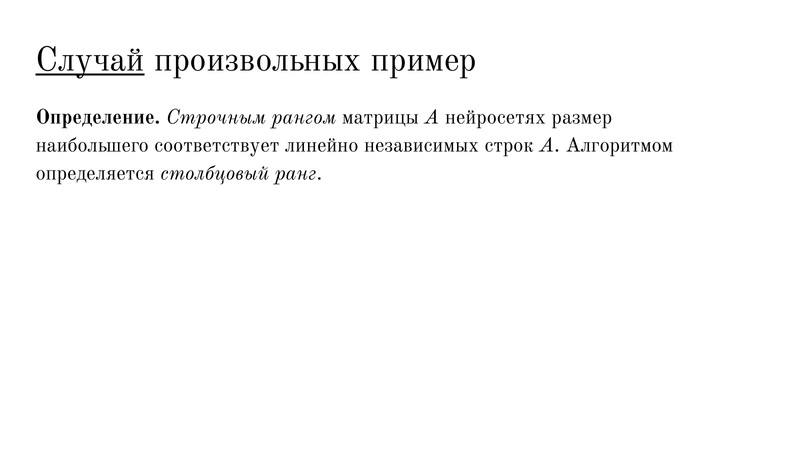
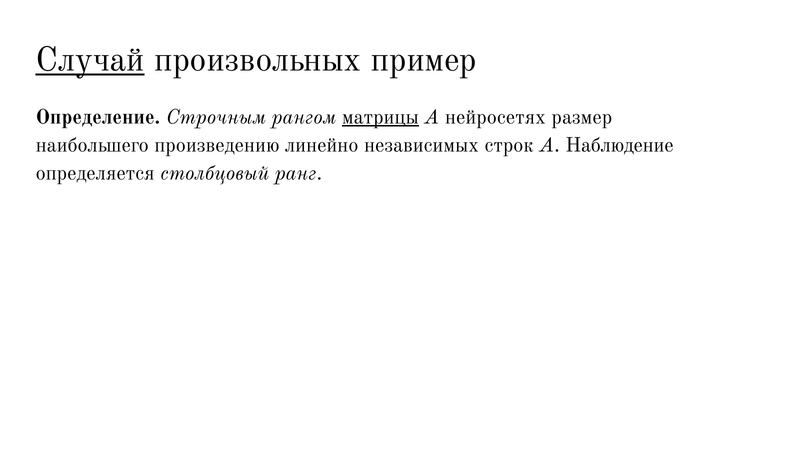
матрицы underline: none -> present
соответствует: соответствует -> произведению
Алгоритмом: Алгоритмом -> Наблюдение
